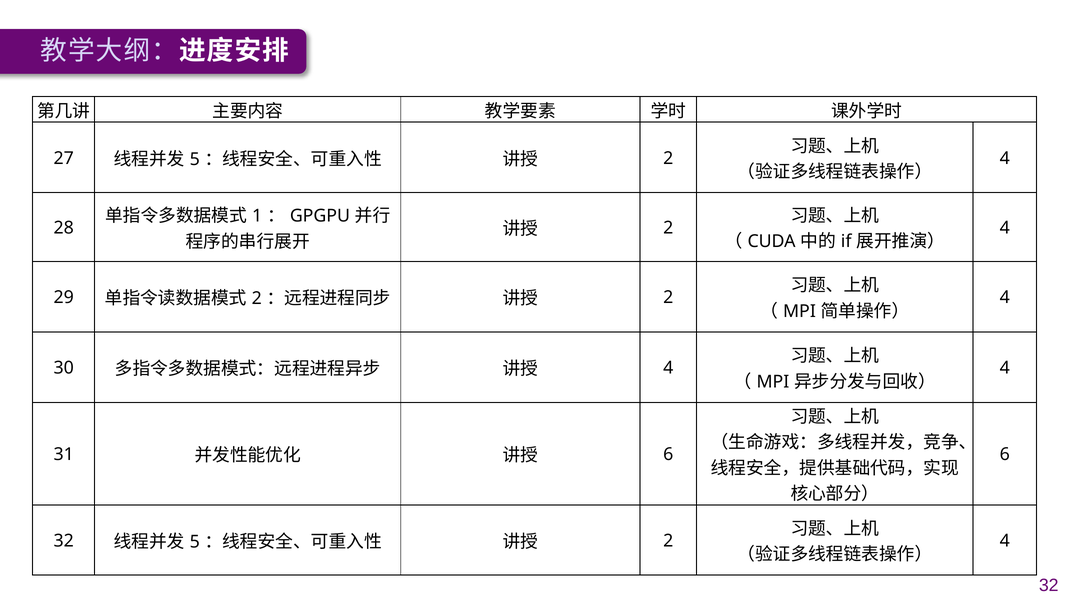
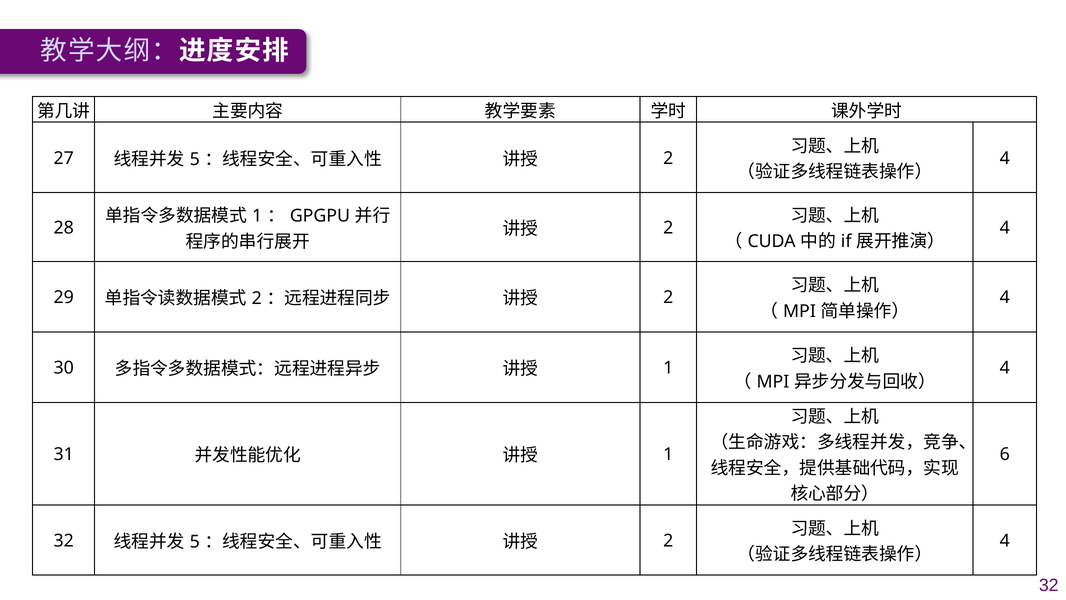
4 at (668, 368): 4 -> 1
6 at (668, 454): 6 -> 1
